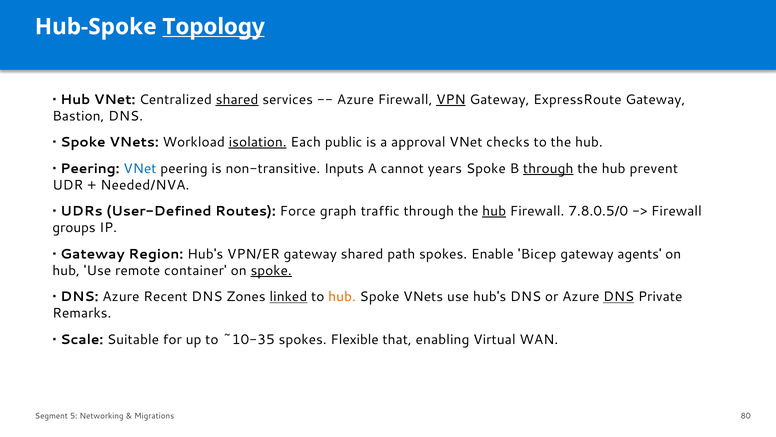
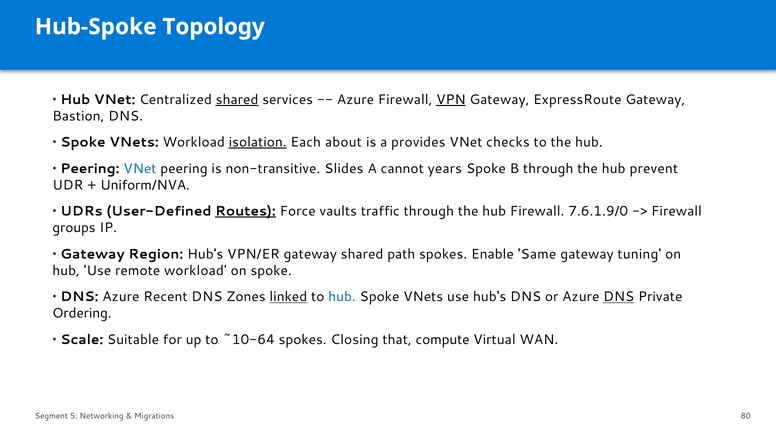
Topology underline: present -> none
public: public -> about
approval: approval -> provides
Inputs: Inputs -> Slides
through at (548, 168) underline: present -> none
Needed/NVA: Needed/NVA -> Uniform/NVA
Routes underline: none -> present
graph: graph -> vaults
hub at (494, 211) underline: present -> none
7.8.0.5/0: 7.8.0.5/0 -> 7.6.1.9/0
Bicep: Bicep -> Same
agents: agents -> tuning
remote container: container -> workload
spoke at (271, 270) underline: present -> none
hub at (342, 296) colour: orange -> blue
Remarks: Remarks -> Ordering
~10-35: ~10-35 -> ~10-64
Flexible: Flexible -> Closing
enabling: enabling -> compute
